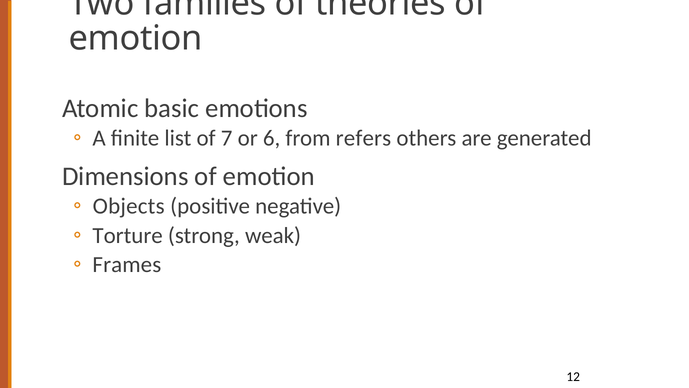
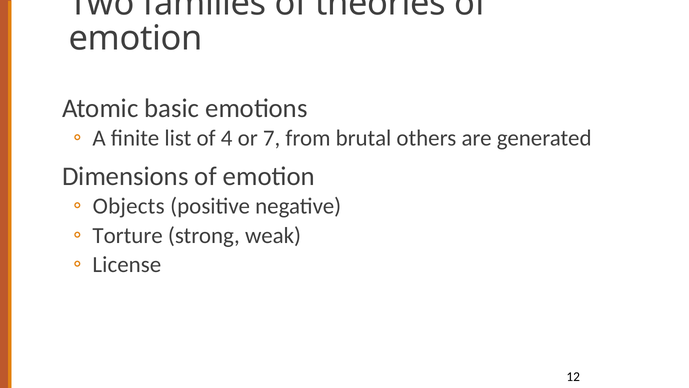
7: 7 -> 4
6: 6 -> 7
refers: refers -> brutal
Frames: Frames -> License
